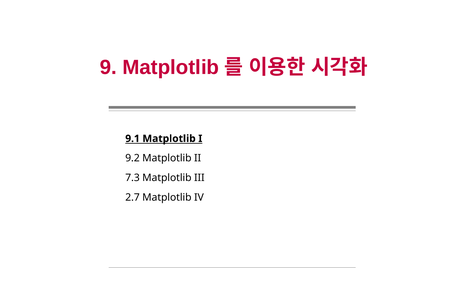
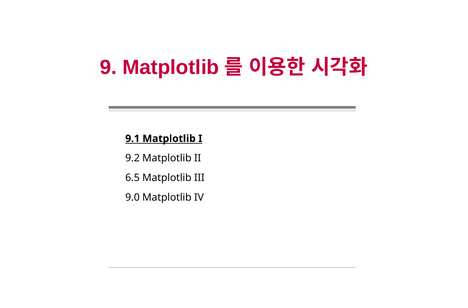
7.3: 7.3 -> 6.5
2.7: 2.7 -> 9.0
